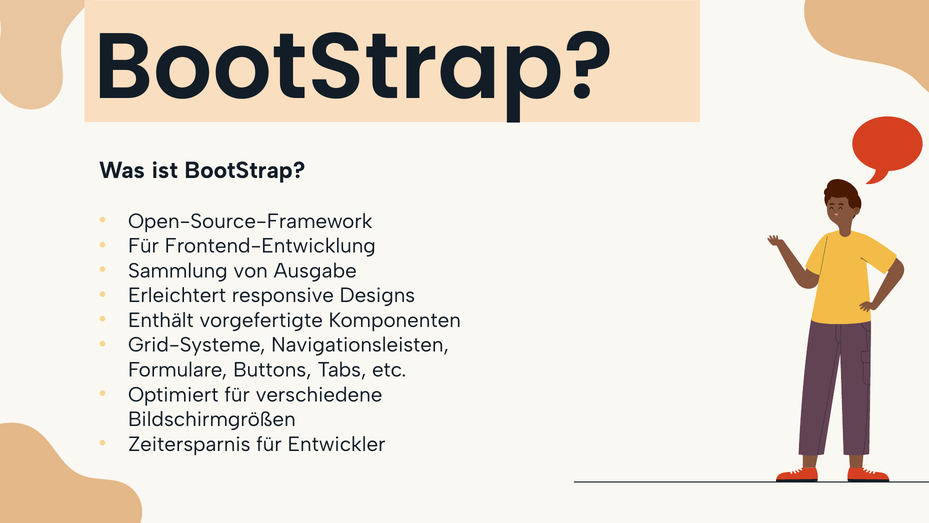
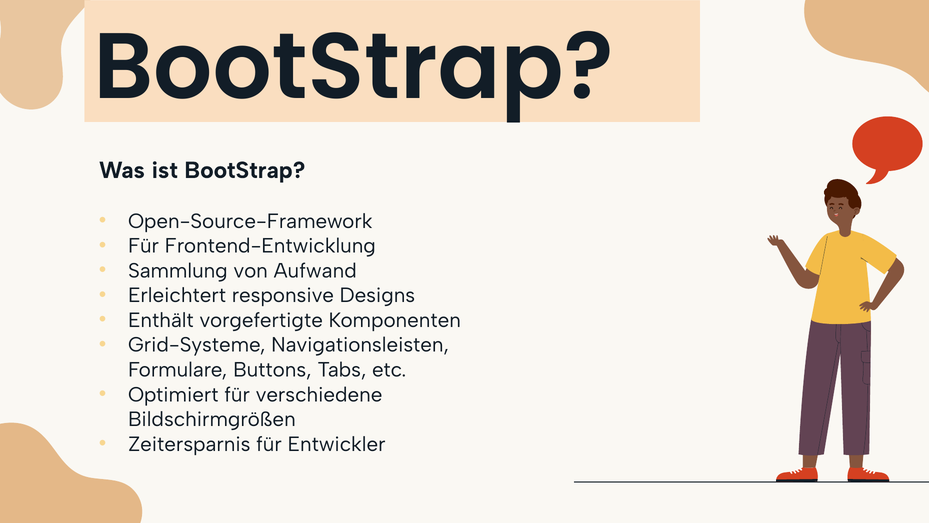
Ausgabe: Ausgabe -> Aufwand
